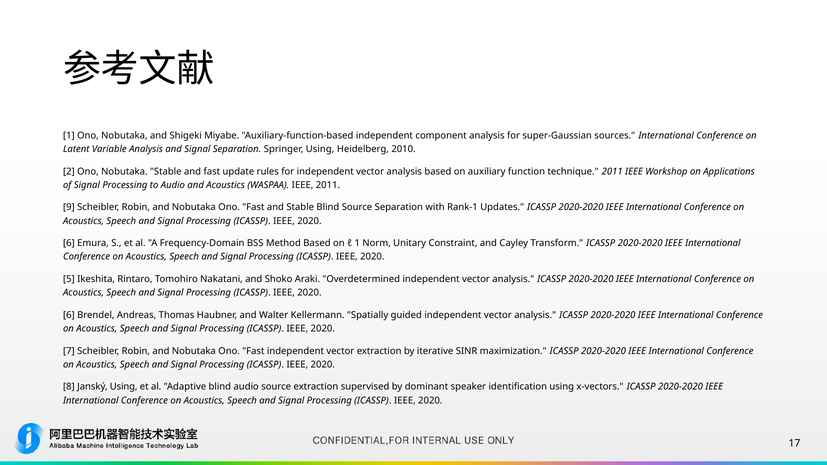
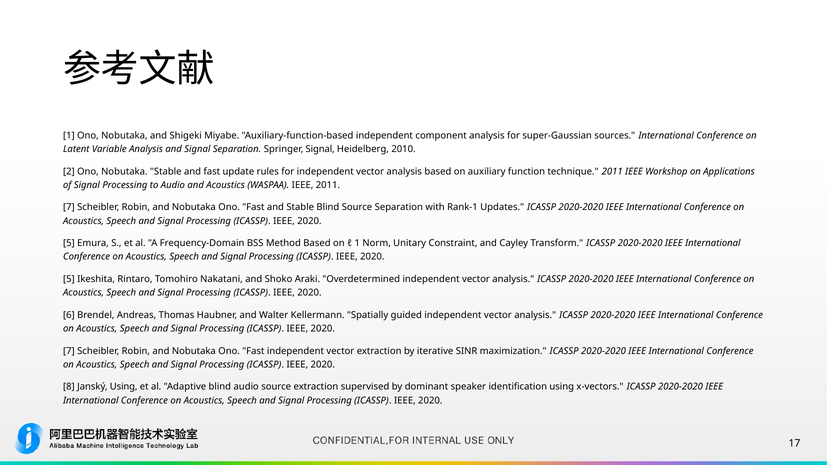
Springer Using: Using -> Signal
9 at (69, 207): 9 -> 7
6 at (69, 243): 6 -> 5
